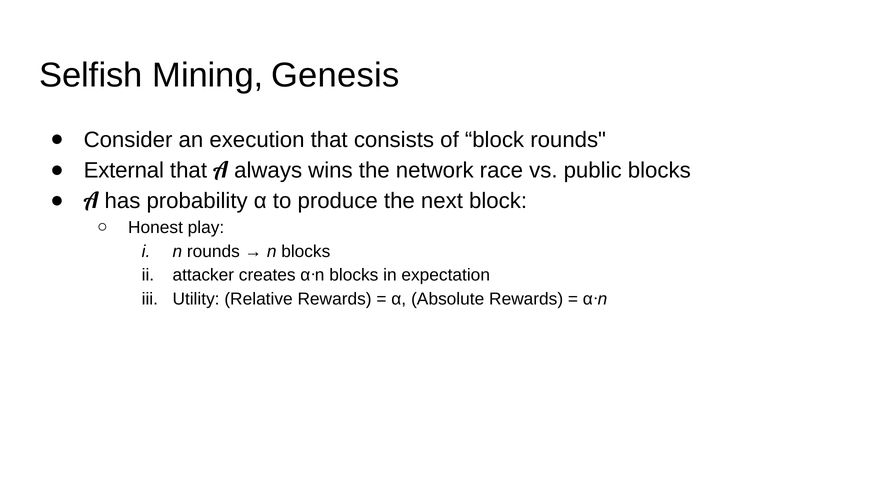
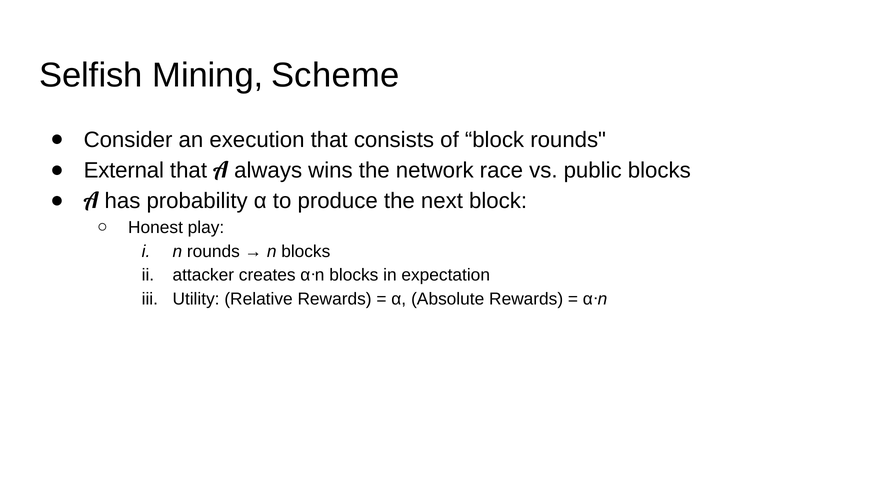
Genesis: Genesis -> Scheme
